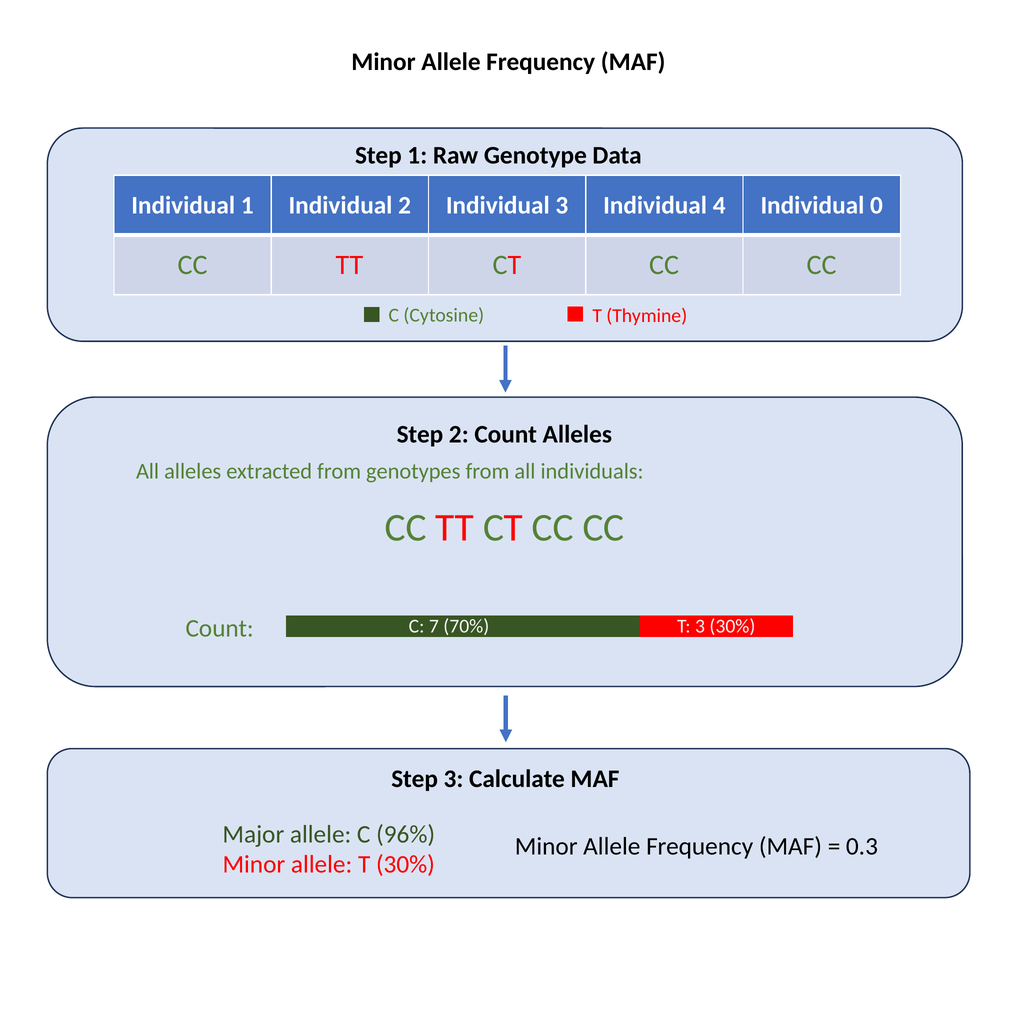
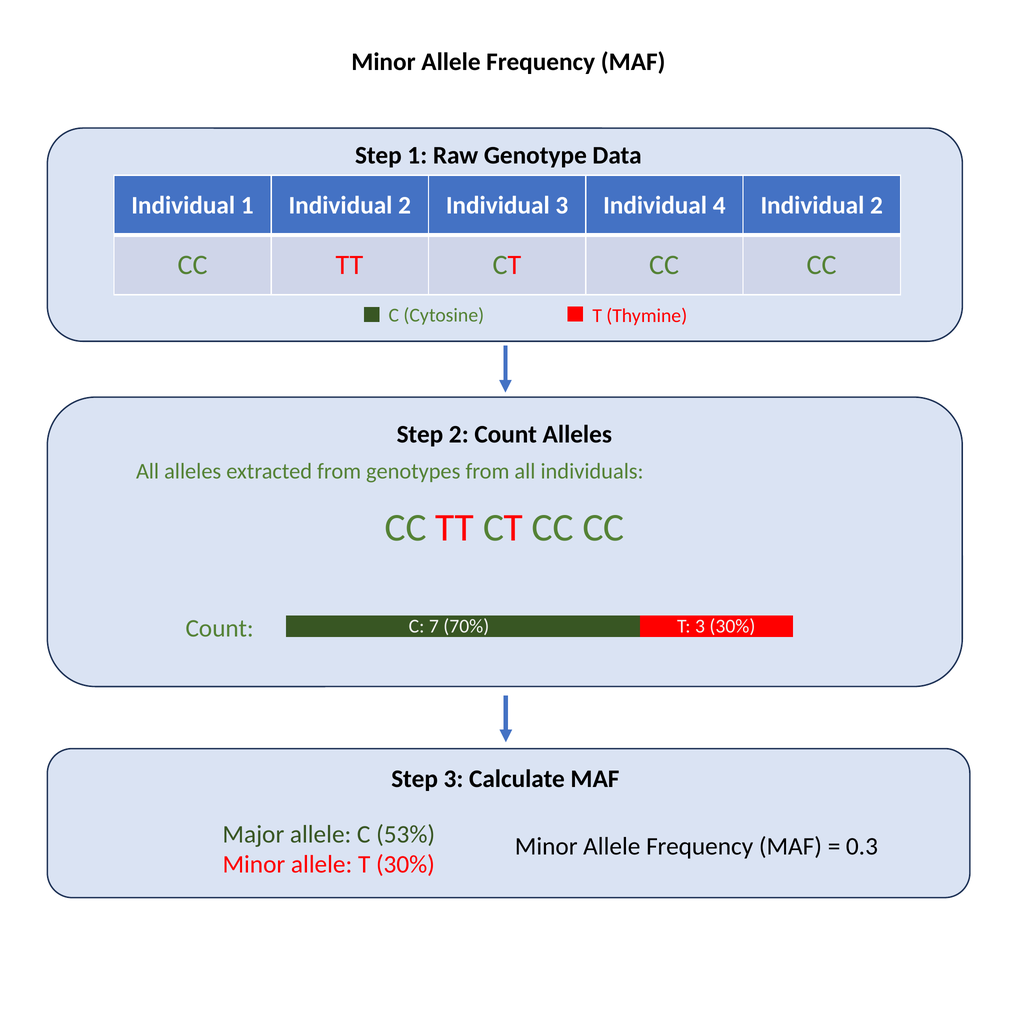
4 Individual 0: 0 -> 2
96%: 96% -> 53%
